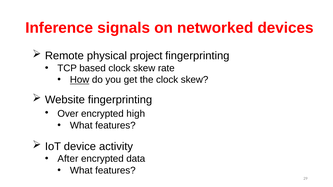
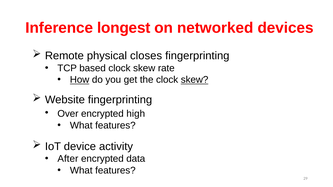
signals: signals -> longest
project: project -> closes
skew at (195, 80) underline: none -> present
